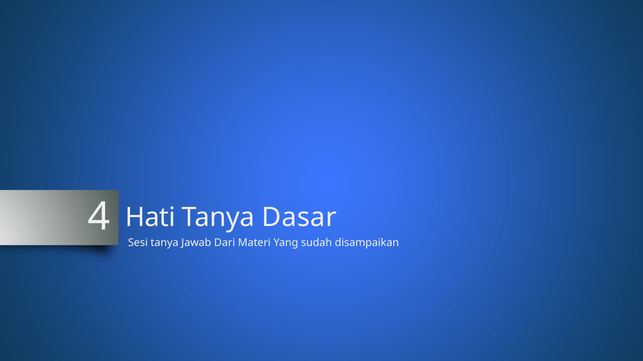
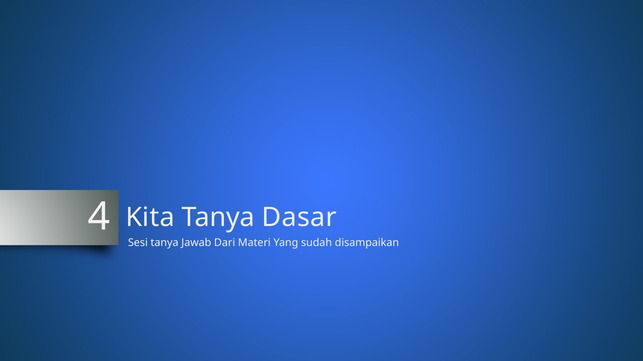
Hati: Hati -> Kita
